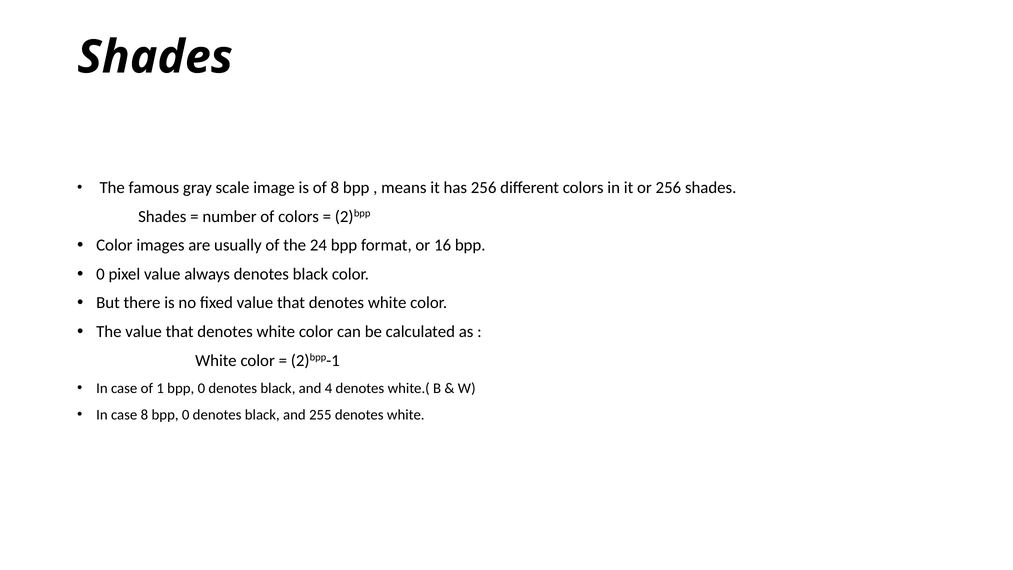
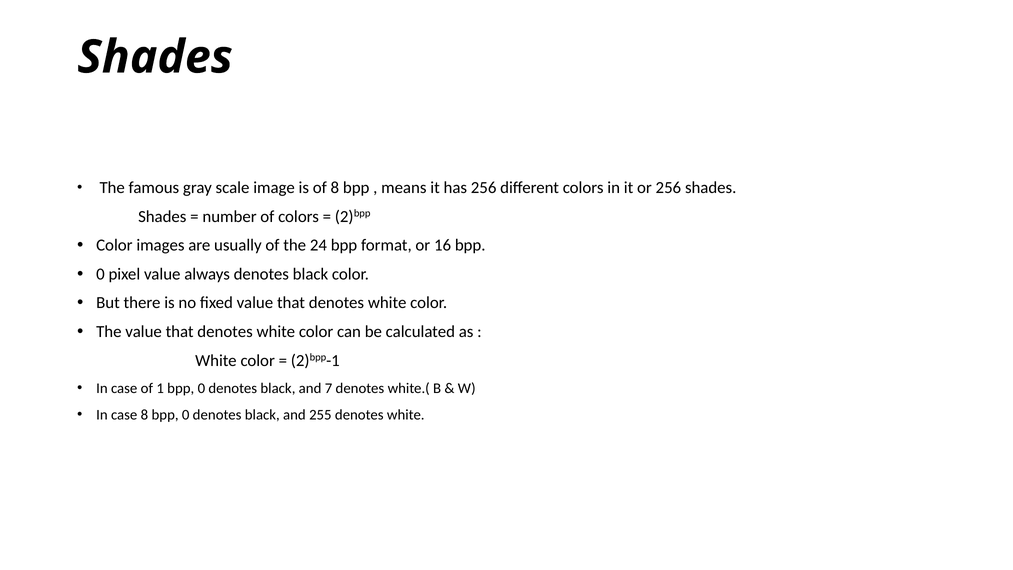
4: 4 -> 7
